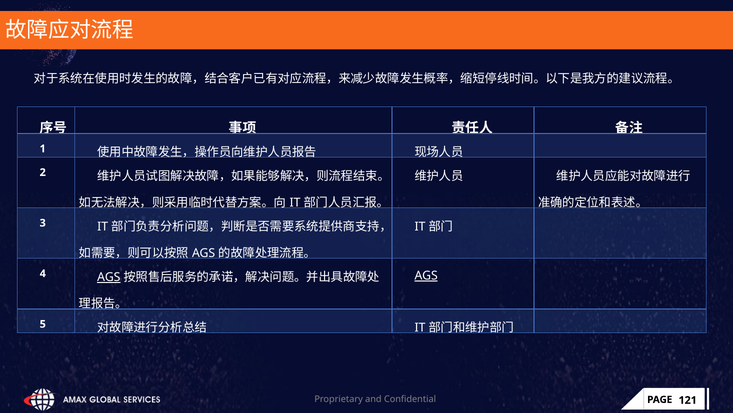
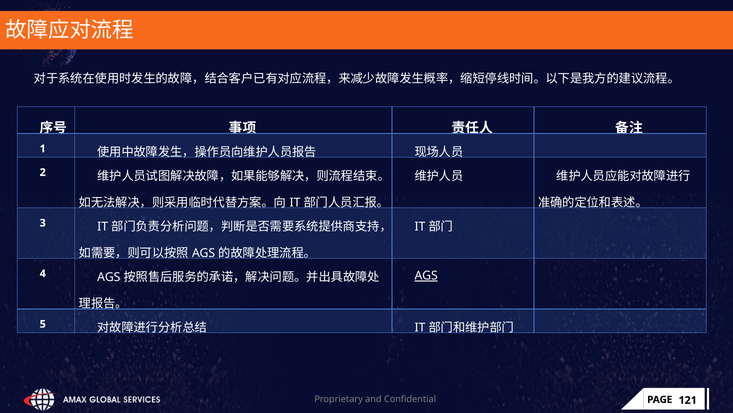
AGS at (109, 277) underline: present -> none
